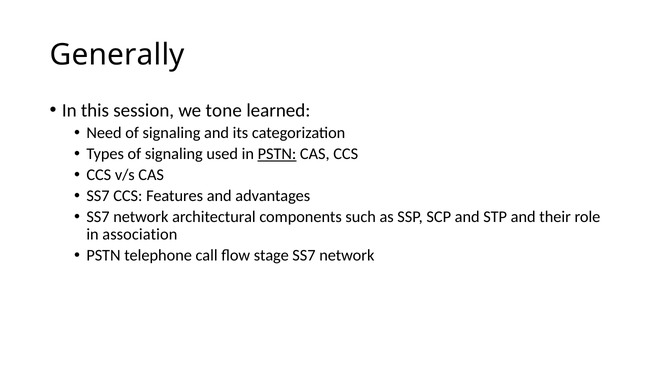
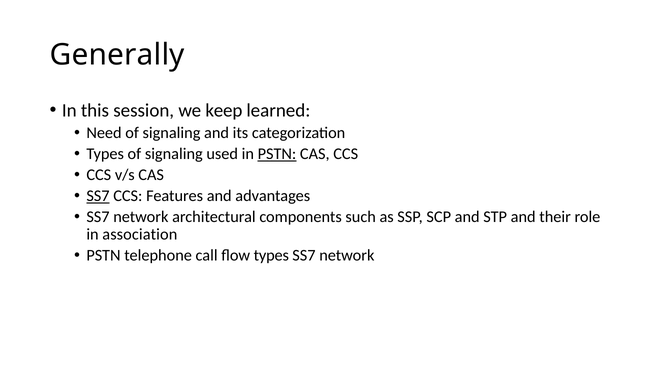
tone: tone -> keep
SS7 at (98, 196) underline: none -> present
flow stage: stage -> types
